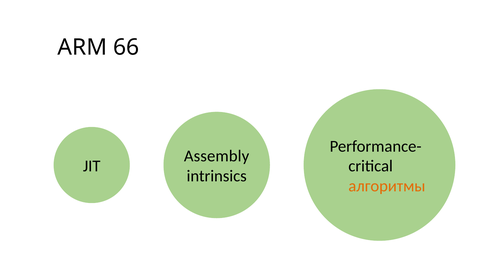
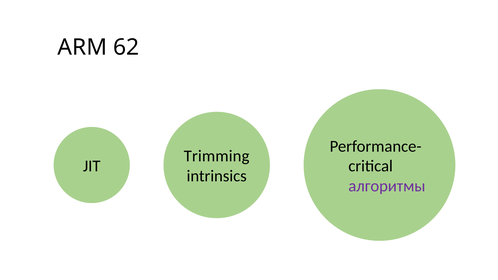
66: 66 -> 62
Assembly: Assembly -> Trimming
алгоритмы colour: orange -> purple
